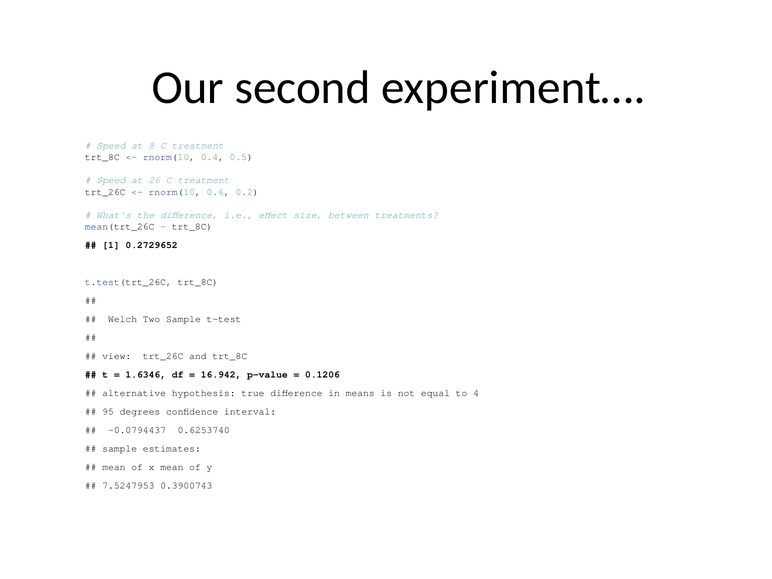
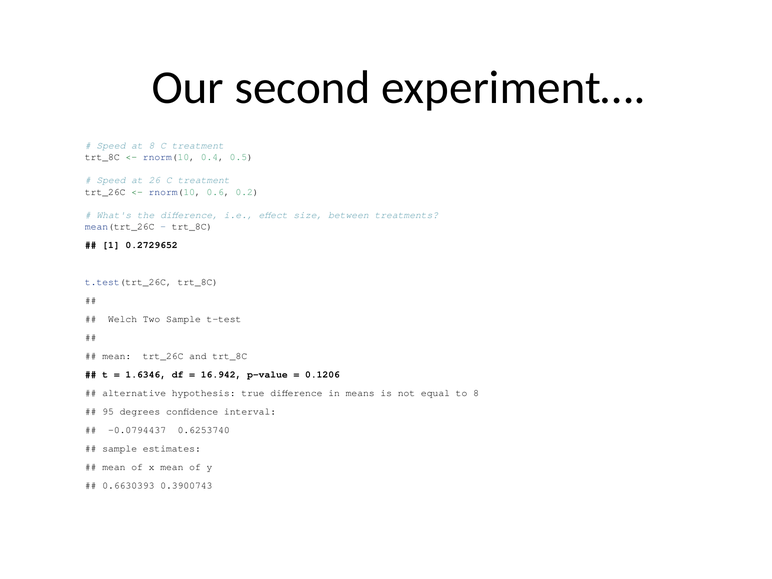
view at (117, 356): view -> mean
to 4: 4 -> 8
7.5247953: 7.5247953 -> 0.6630393
